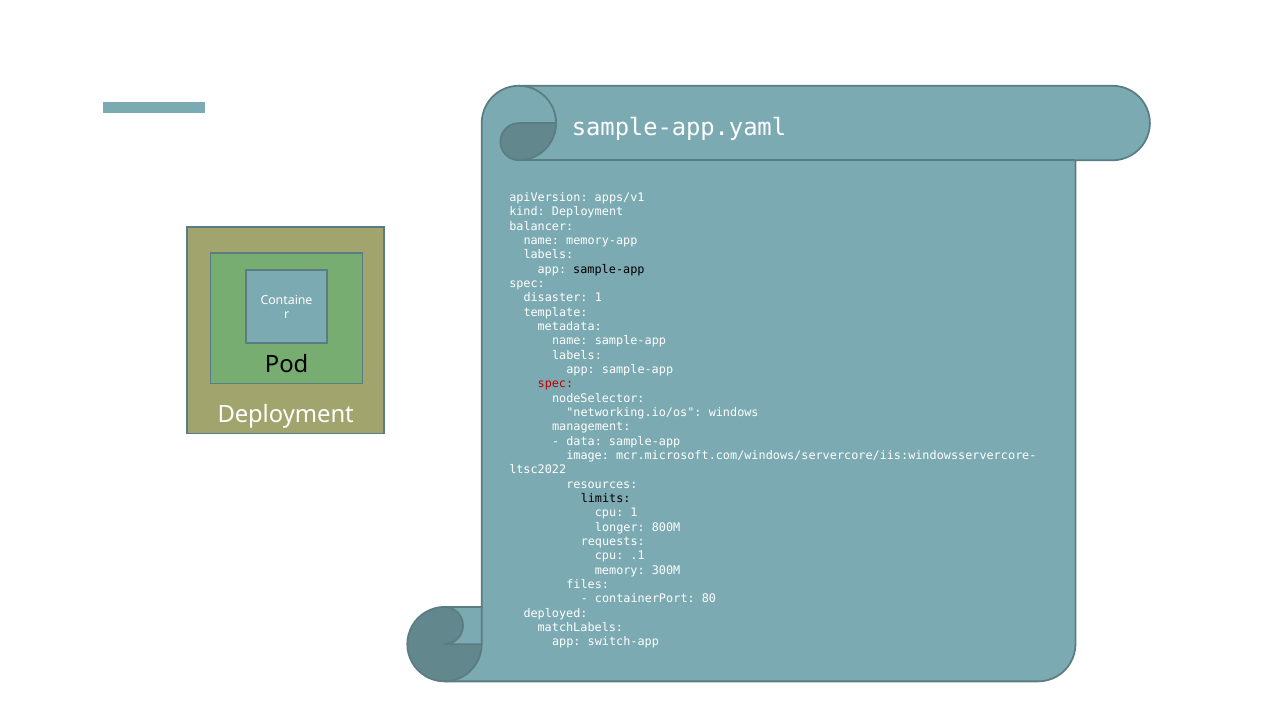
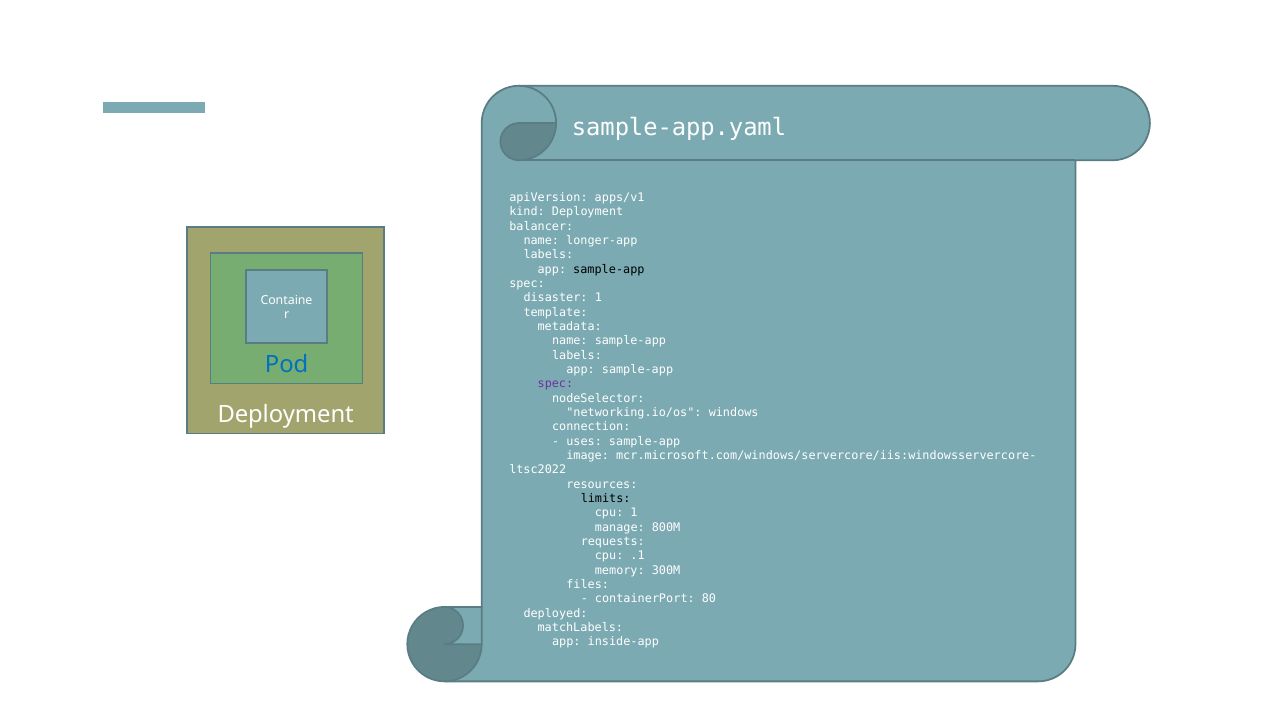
memory-app: memory-app -> longer-app
Pod colour: black -> blue
spec at (555, 384) colour: red -> purple
management: management -> connection
data: data -> uses
longer: longer -> manage
switch-app: switch-app -> inside-app
